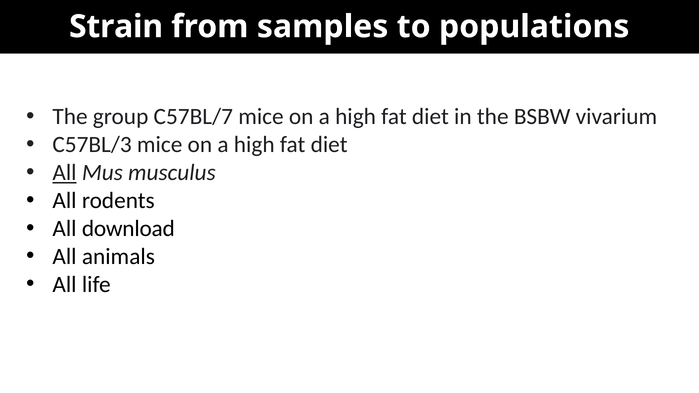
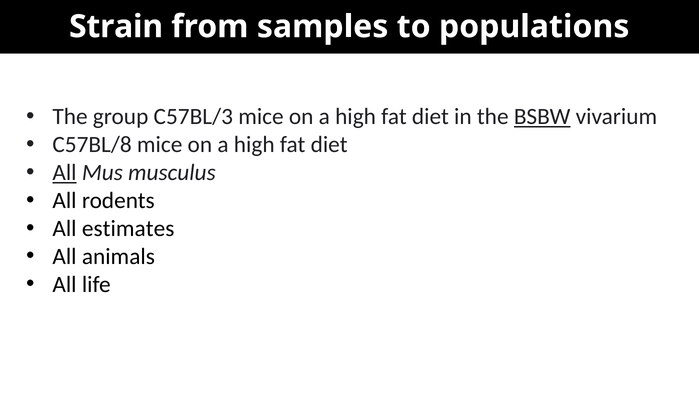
C57BL/7: C57BL/7 -> C57BL/3
BSBW underline: none -> present
C57BL/3: C57BL/3 -> C57BL/8
download: download -> estimates
